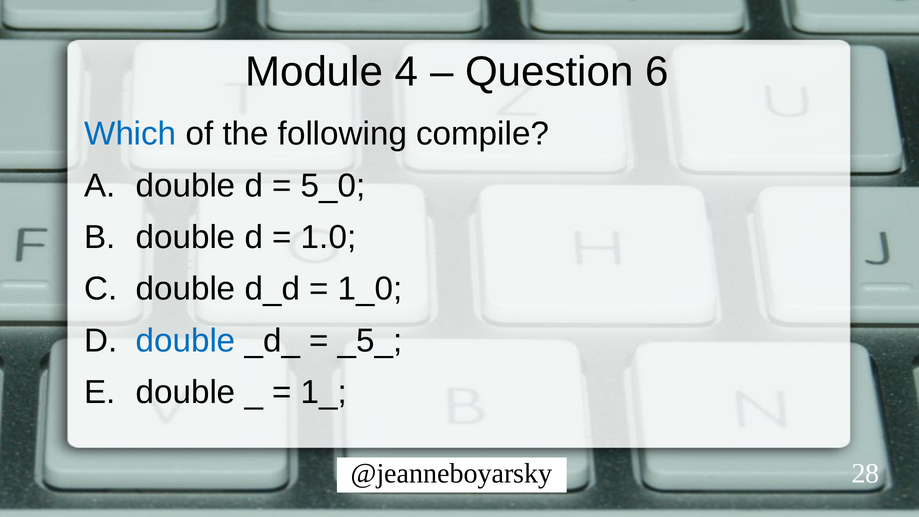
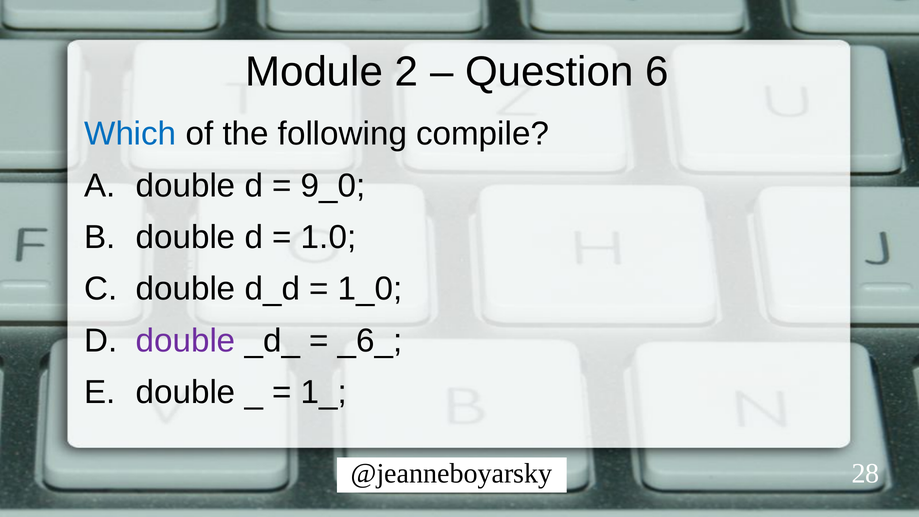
4: 4 -> 2
5_0: 5_0 -> 9_0
double at (186, 341) colour: blue -> purple
_5_: _5_ -> _6_
